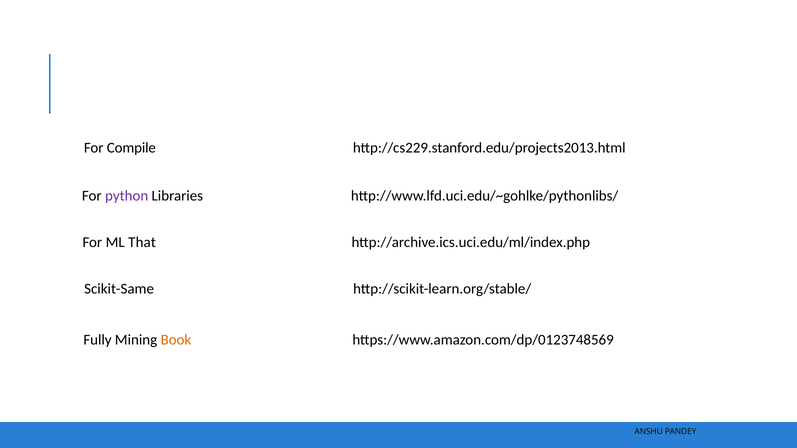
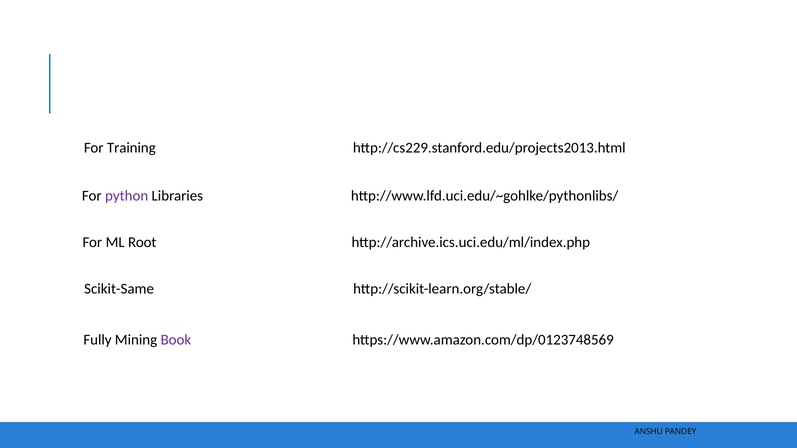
Compile: Compile -> Training
That: That -> Root
Book colour: orange -> purple
